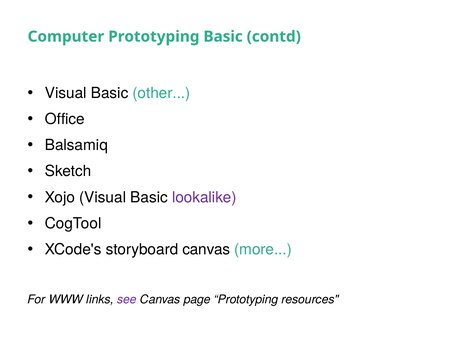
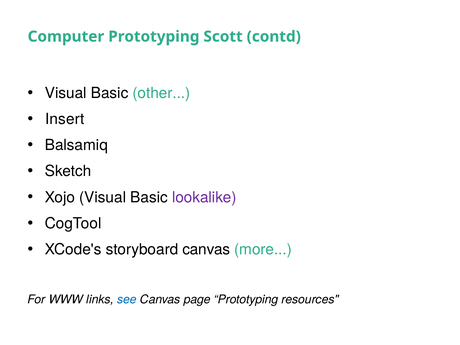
Prototyping Basic: Basic -> Scott
Office: Office -> Insert
see colour: purple -> blue
